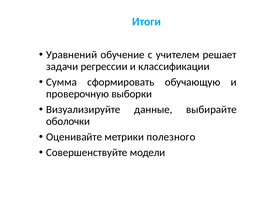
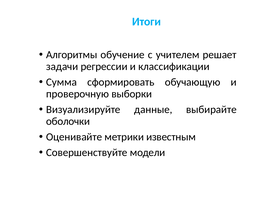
Уравнений: Уравнений -> Алгоритмы
полезного: полезного -> известным
